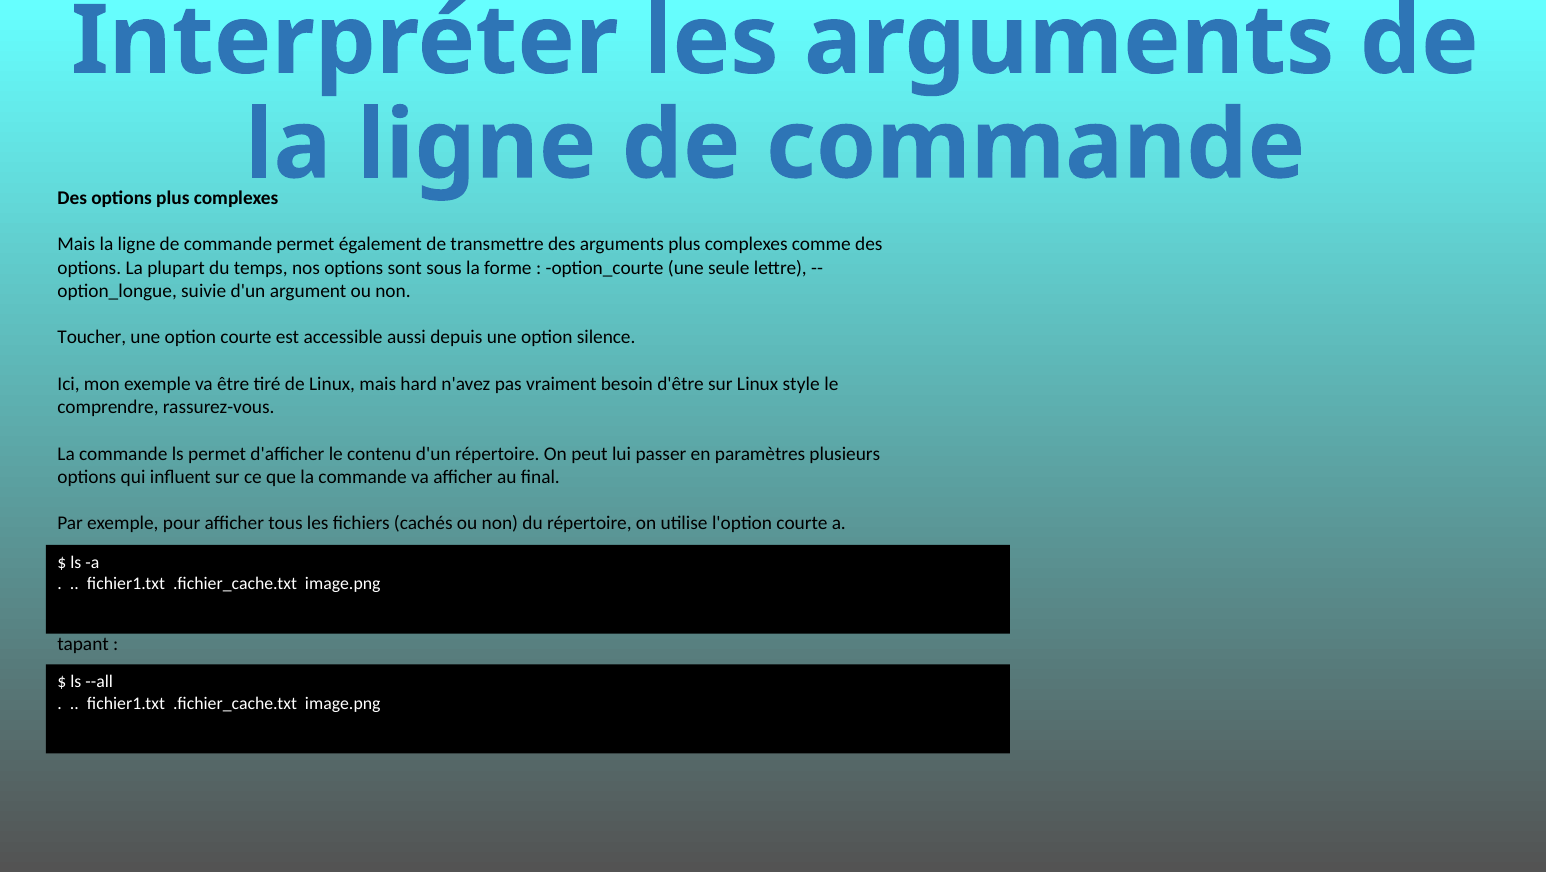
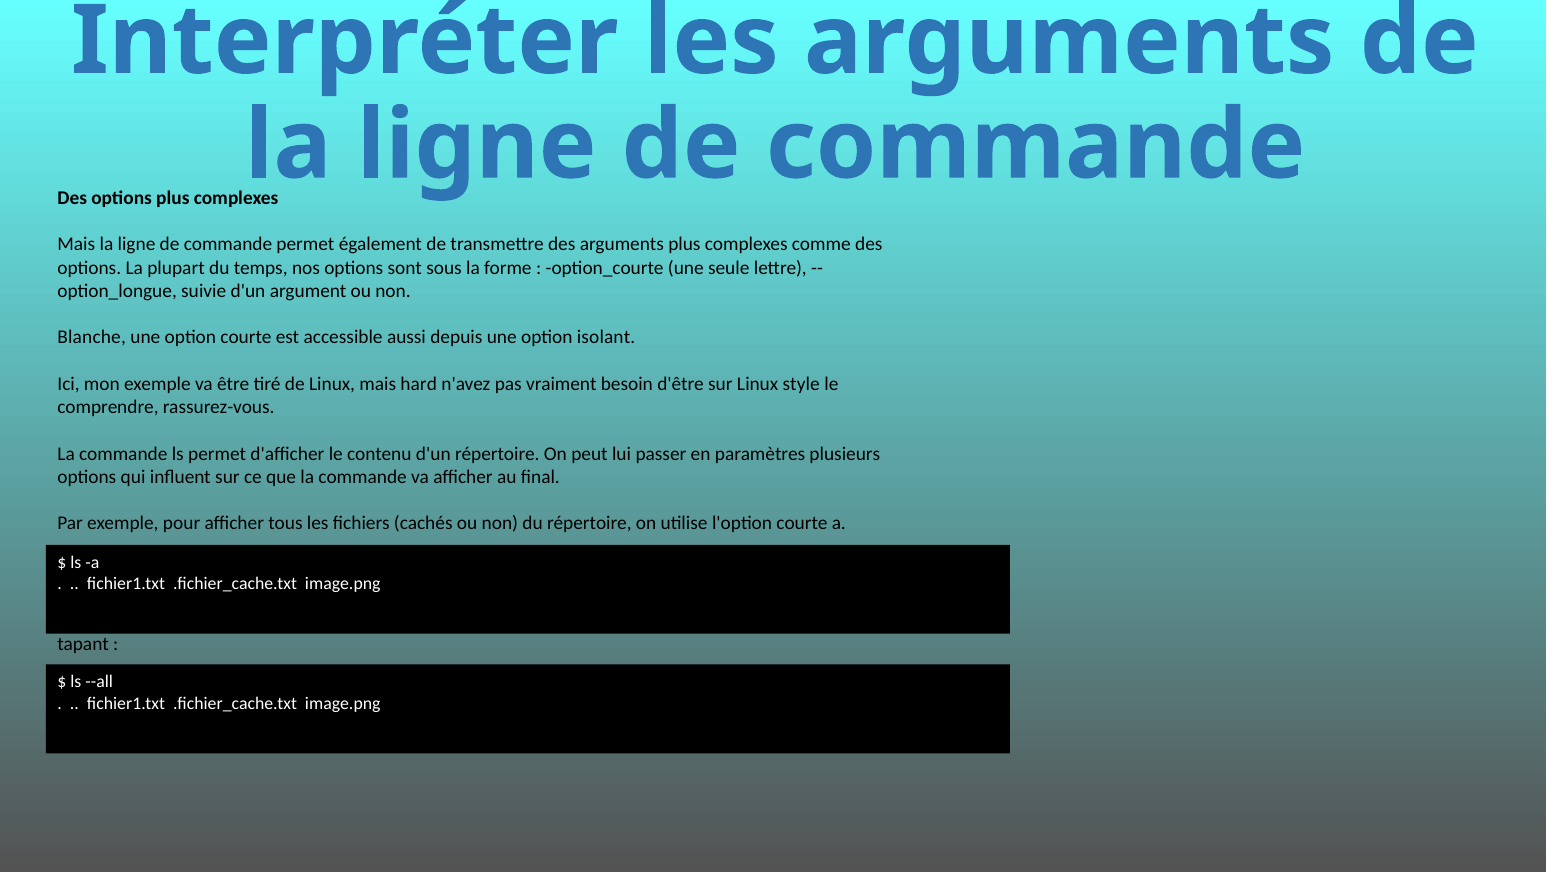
Toucher: Toucher -> Blanche
silence: silence -> isolant
